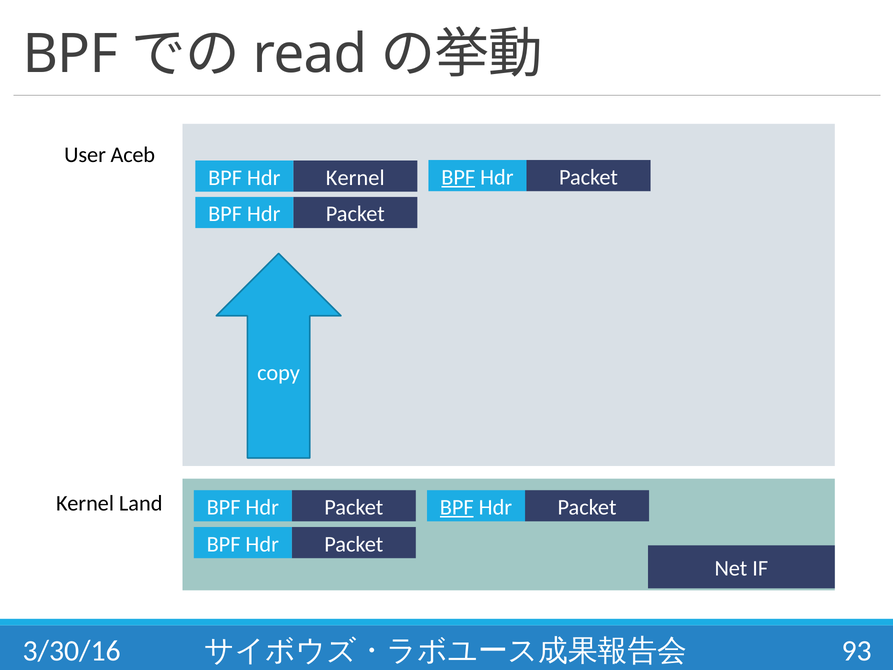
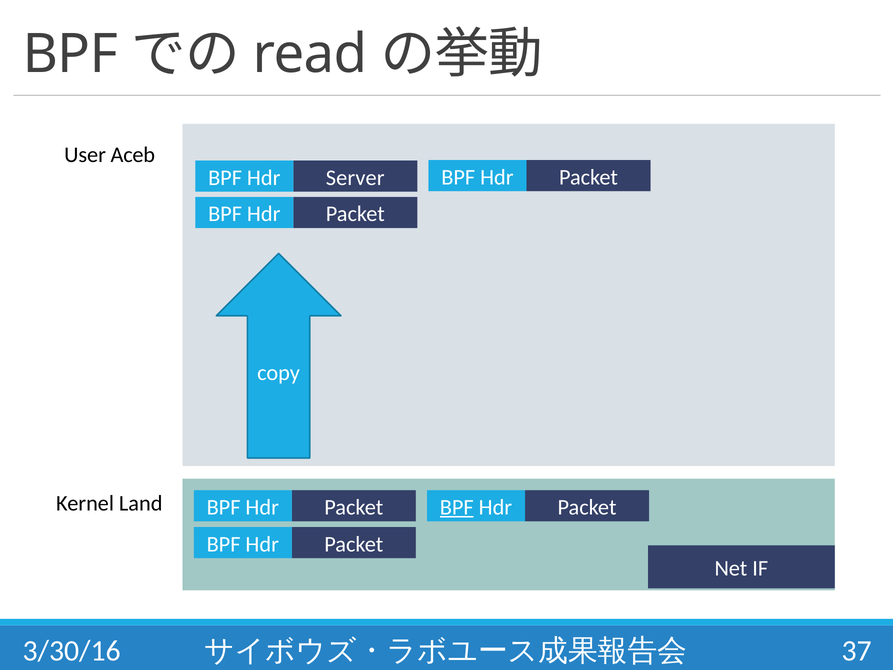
BPF at (458, 177) underline: present -> none
Kernel at (355, 178): Kernel -> Server
93: 93 -> 37
